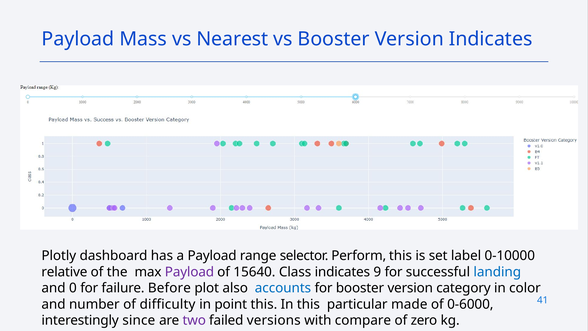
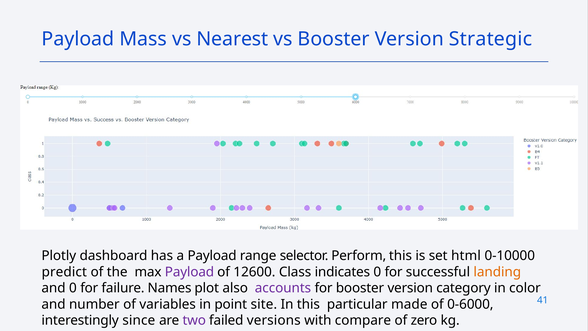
Version Indicates: Indicates -> Strategic
label: label -> html
relative: relative -> predict
15640: 15640 -> 12600
indicates 9: 9 -> 0
landing colour: blue -> orange
Before: Before -> Names
accounts colour: blue -> purple
difficulty: difficulty -> variables
point this: this -> site
